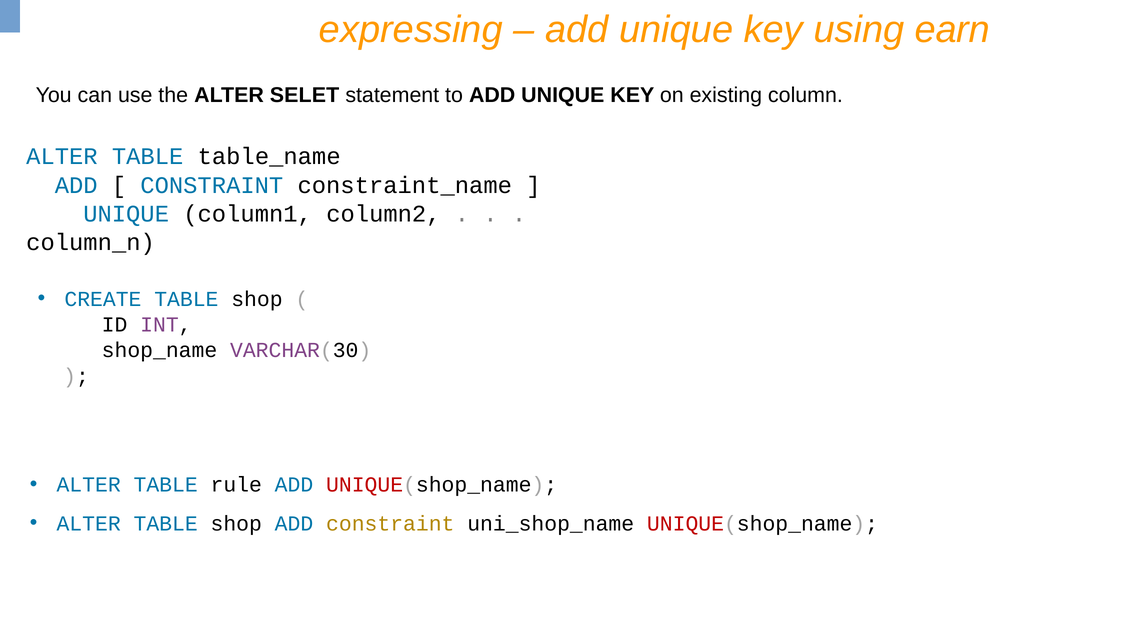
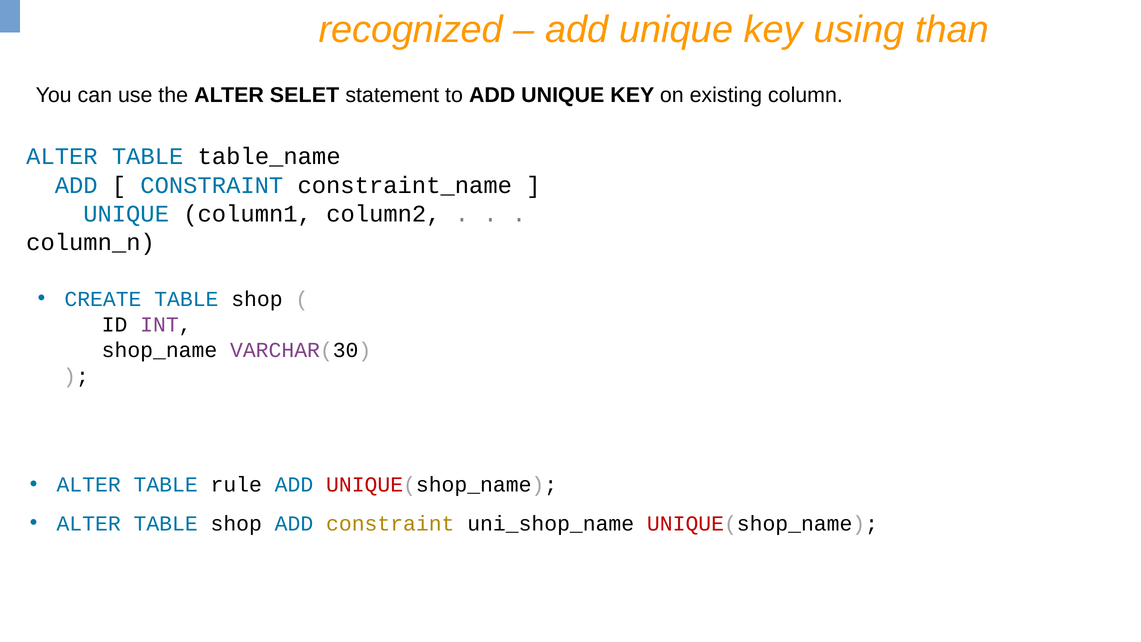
expressing: expressing -> recognized
earn: earn -> than
